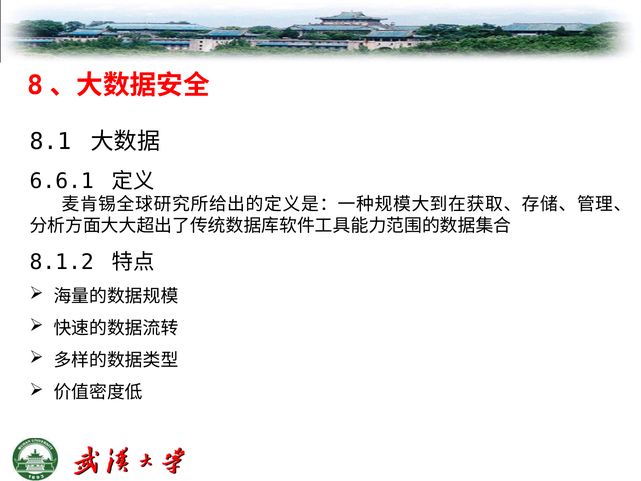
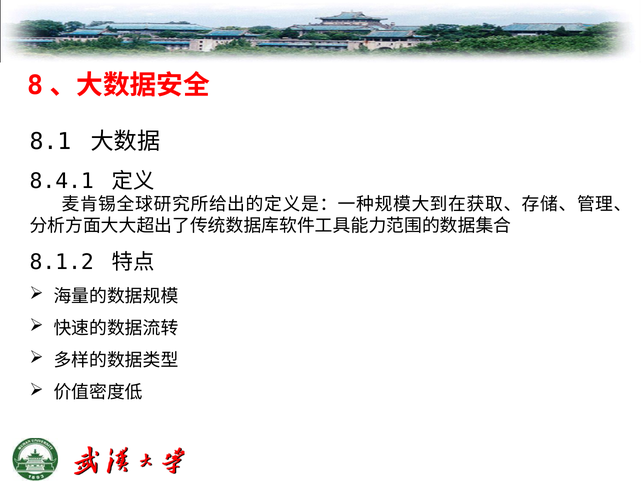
6.6.1: 6.6.1 -> 8.4.1
